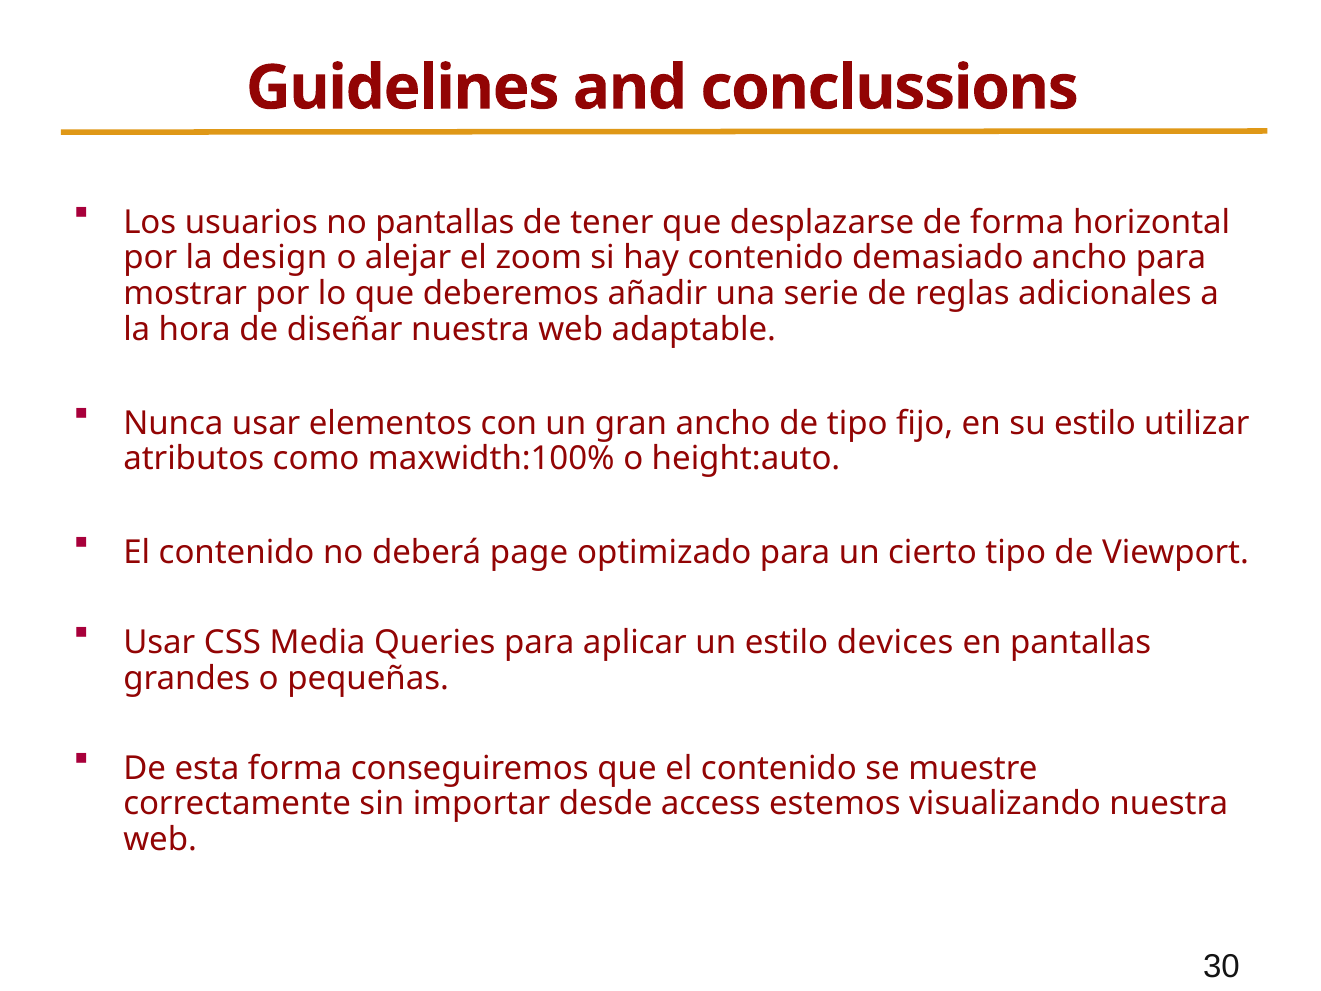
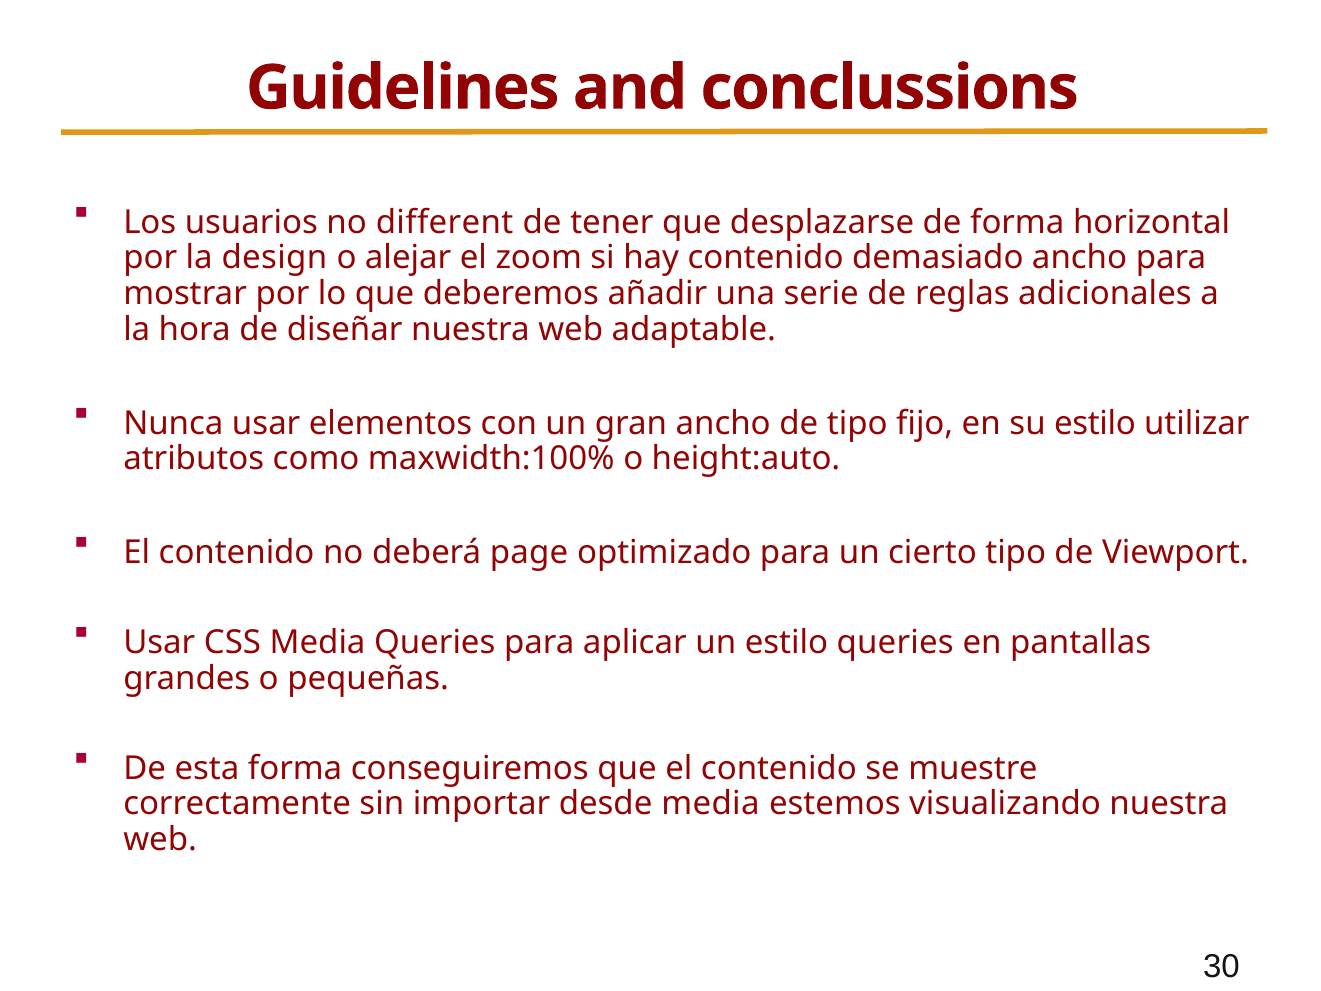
no pantallas: pantallas -> different
estilo devices: devices -> queries
desde access: access -> media
